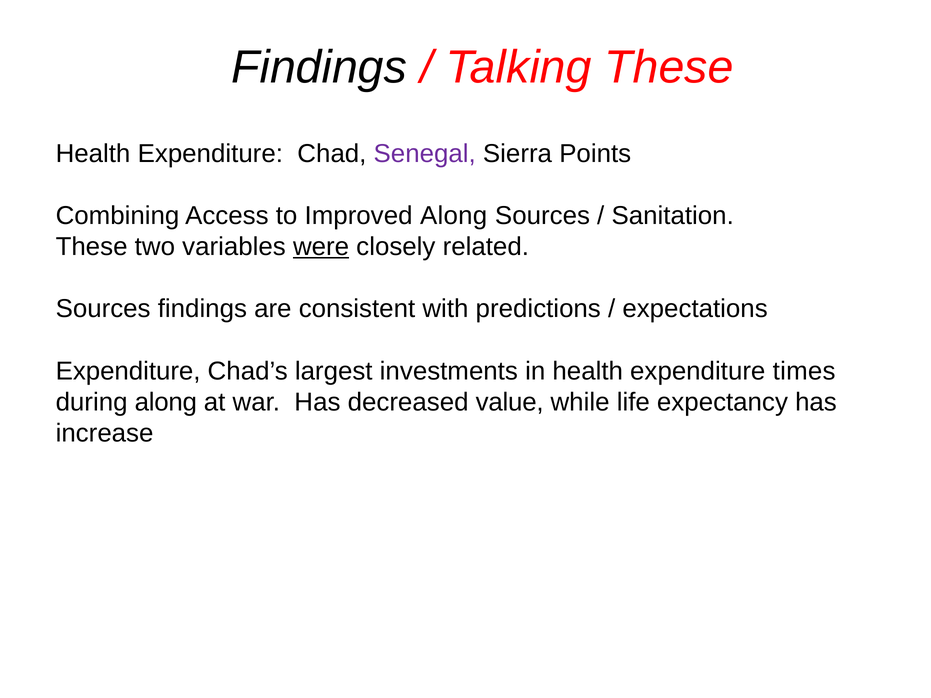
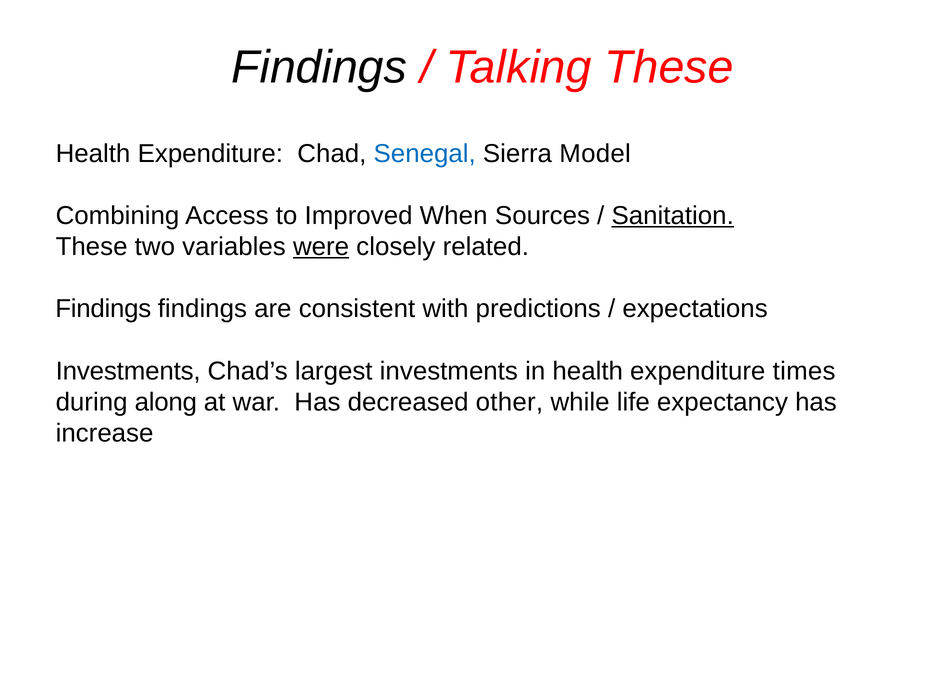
Senegal colour: purple -> blue
Points: Points -> Model
Improved Along: Along -> When
Sanitation underline: none -> present
Sources at (103, 309): Sources -> Findings
Expenditure at (128, 371): Expenditure -> Investments
value: value -> other
